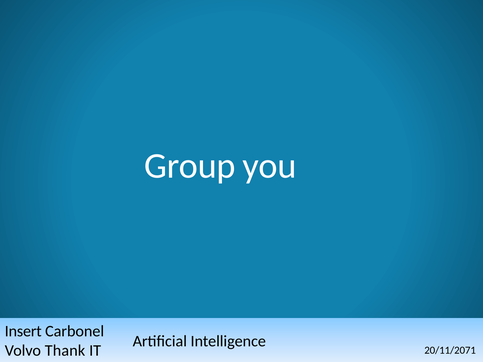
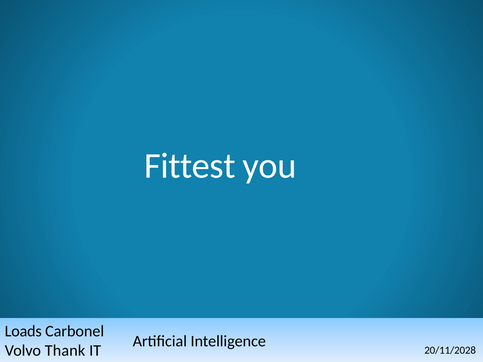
Group: Group -> Fittest
Insert: Insert -> Loads
20/11/2071: 20/11/2071 -> 20/11/2028
